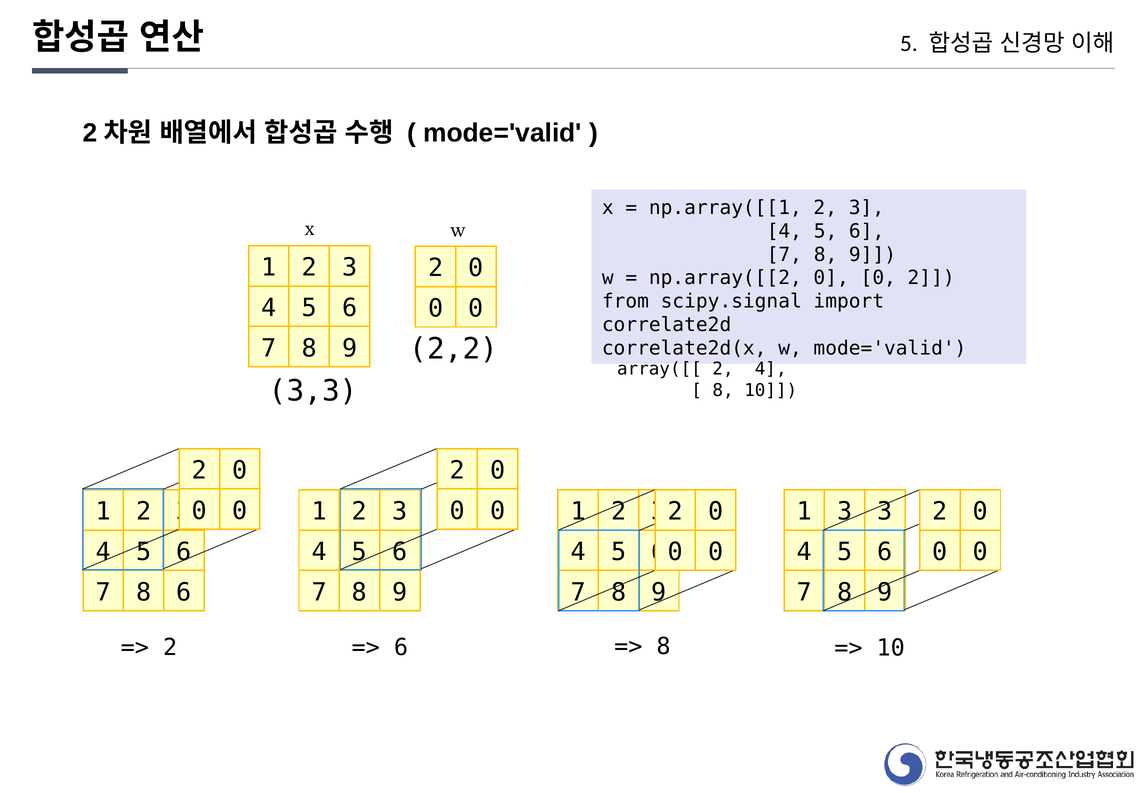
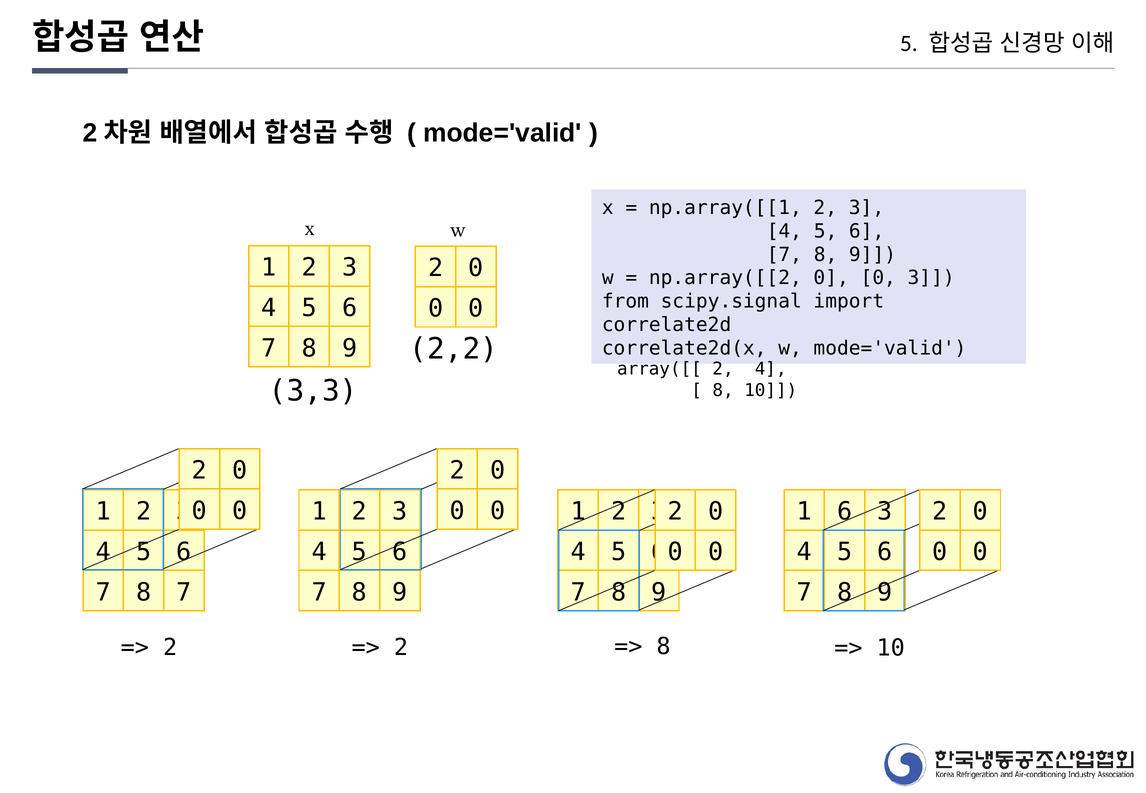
0 2: 2 -> 3
1 3: 3 -> 6
8 6: 6 -> 7
6 at (401, 648): 6 -> 2
